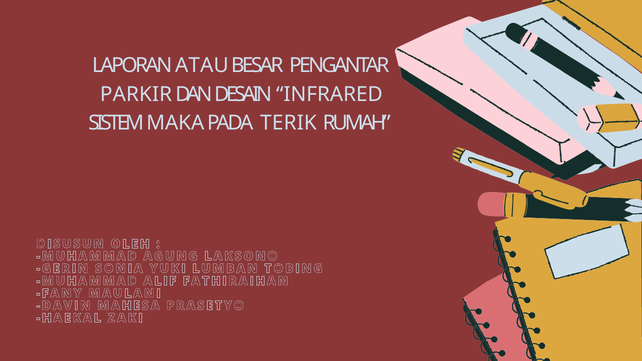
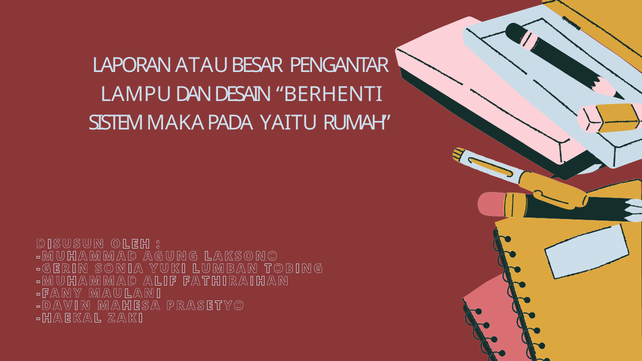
PARKIR: PARKIR -> LAMPU
INFRARED: INFRARED -> BERHENTI
TERIK: TERIK -> YAITU
